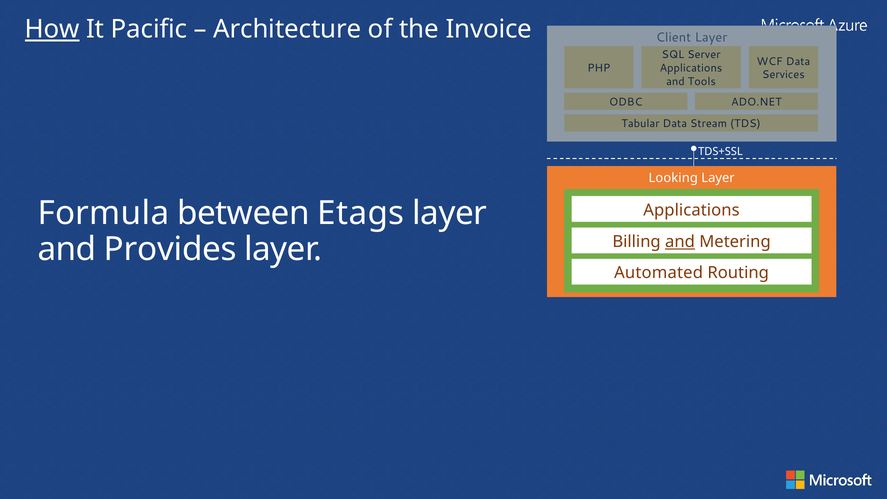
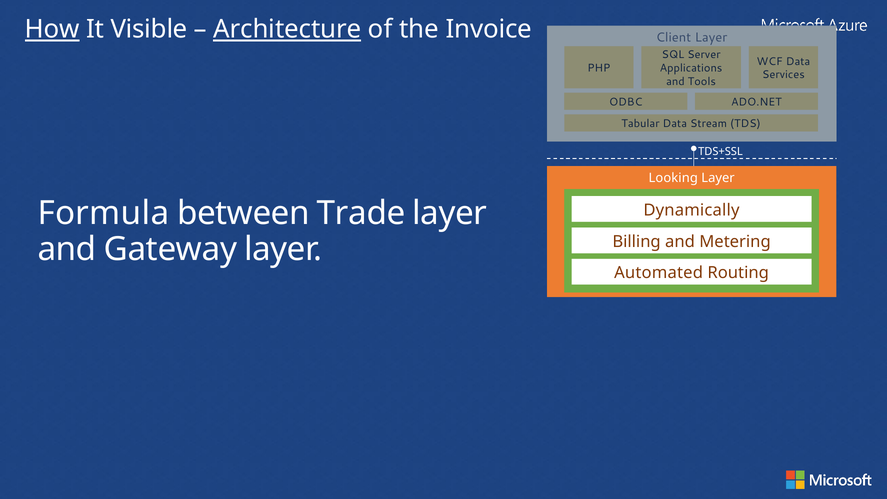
Pacific: Pacific -> Visible
Architecture underline: none -> present
Etags: Etags -> Trade
Applications at (691, 210): Applications -> Dynamically
and at (680, 242) underline: present -> none
Provides: Provides -> Gateway
